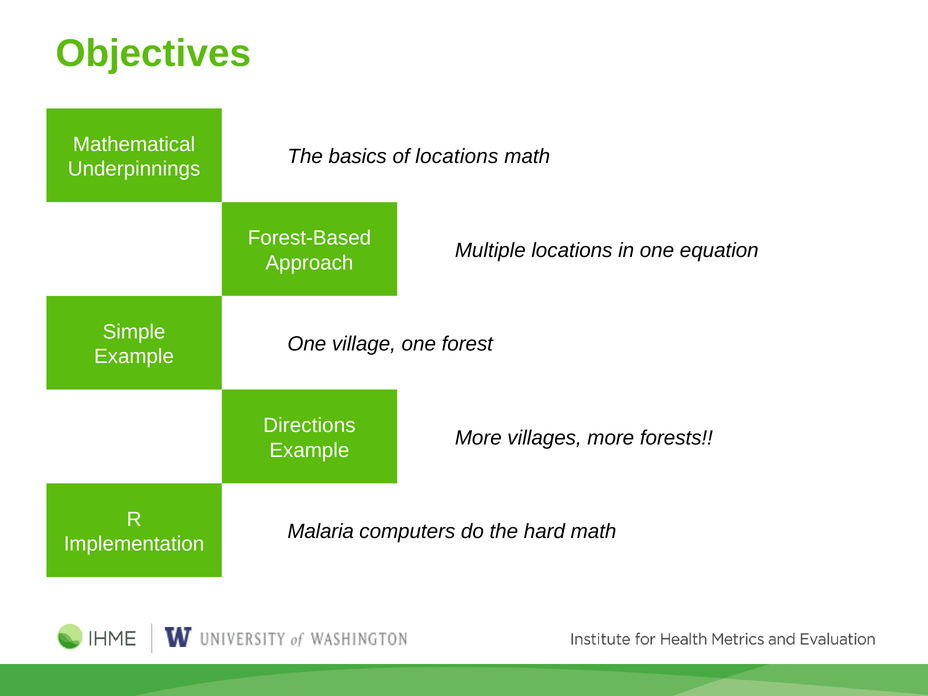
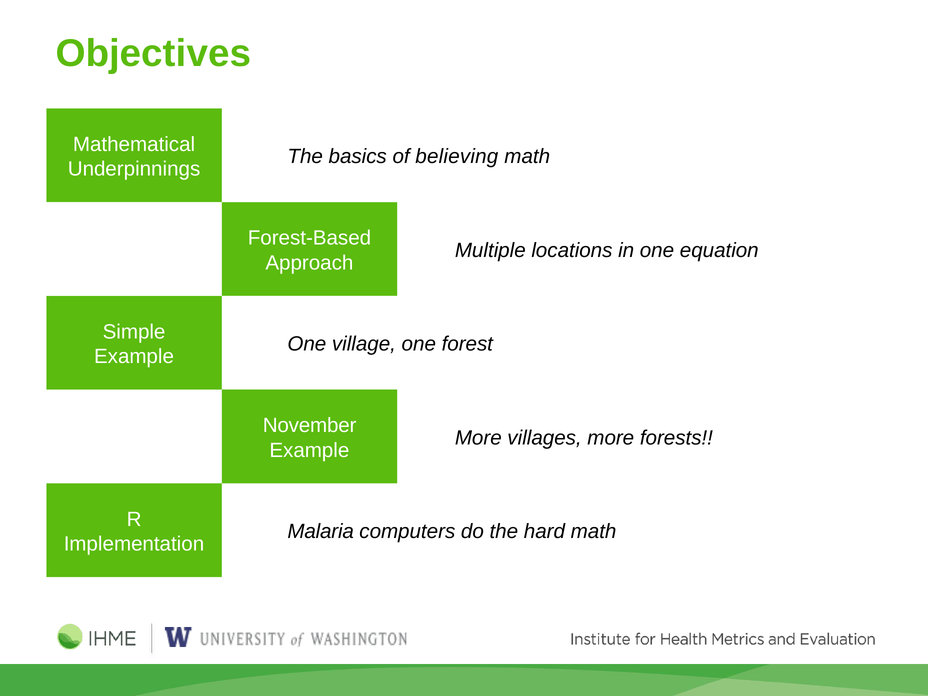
of locations: locations -> believing
Directions: Directions -> November
